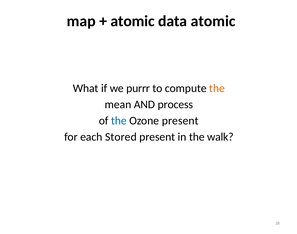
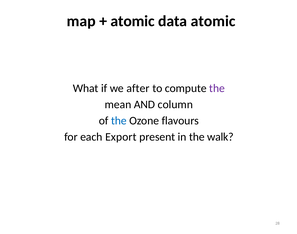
purrr: purrr -> after
the at (217, 88) colour: orange -> purple
process: process -> column
Ozone present: present -> flavours
Stored: Stored -> Export
